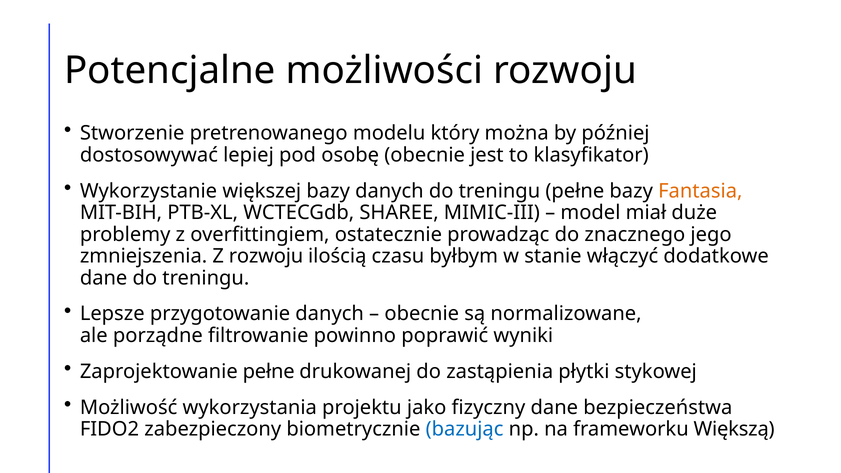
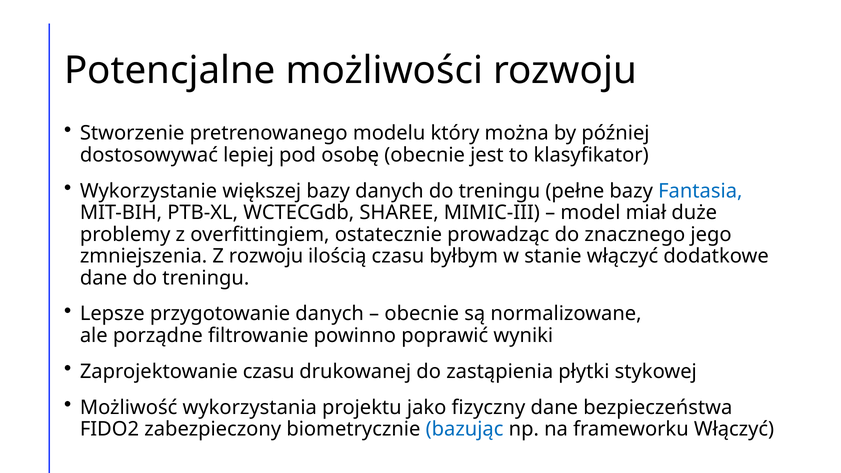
Fantasia colour: orange -> blue
Zaprojektowanie pełne: pełne -> czasu
frameworku Większą: Większą -> Włączyć
